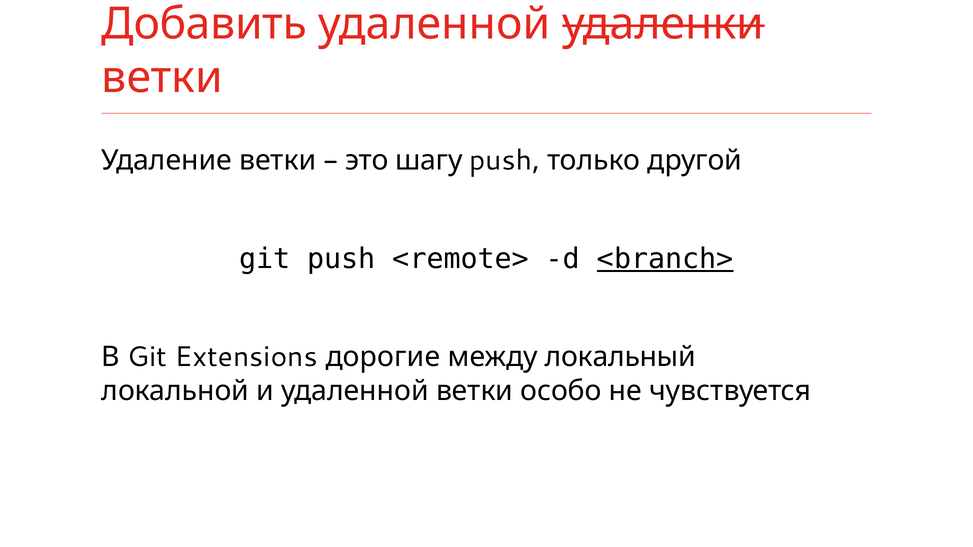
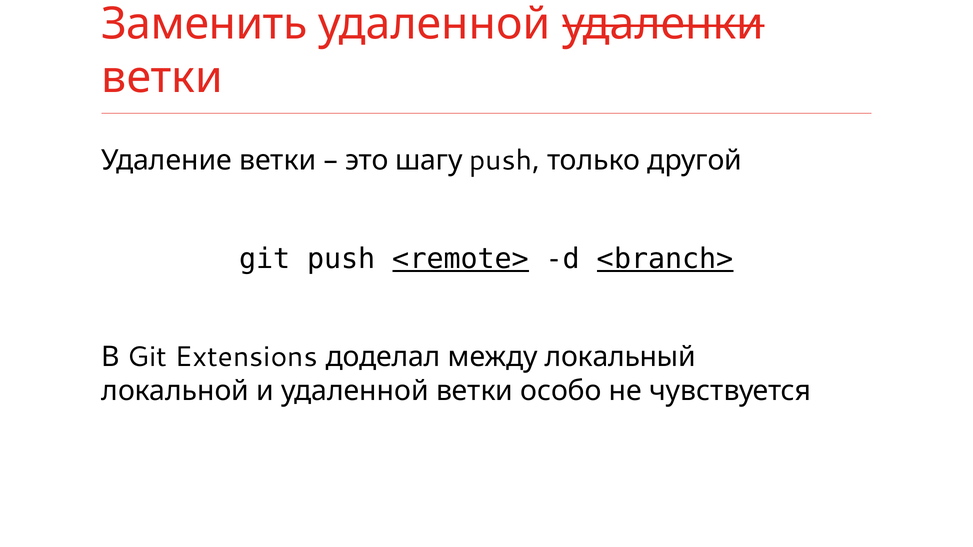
Добавить: Добавить -> Заменить
<remote> underline: none -> present
дорогие: дорогие -> доделал
